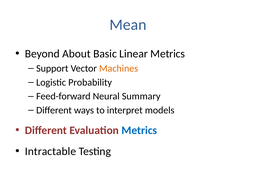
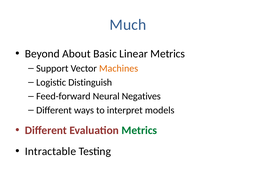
Mean: Mean -> Much
Probability: Probability -> Distinguish
Summary: Summary -> Negatives
Metrics at (139, 130) colour: blue -> green
